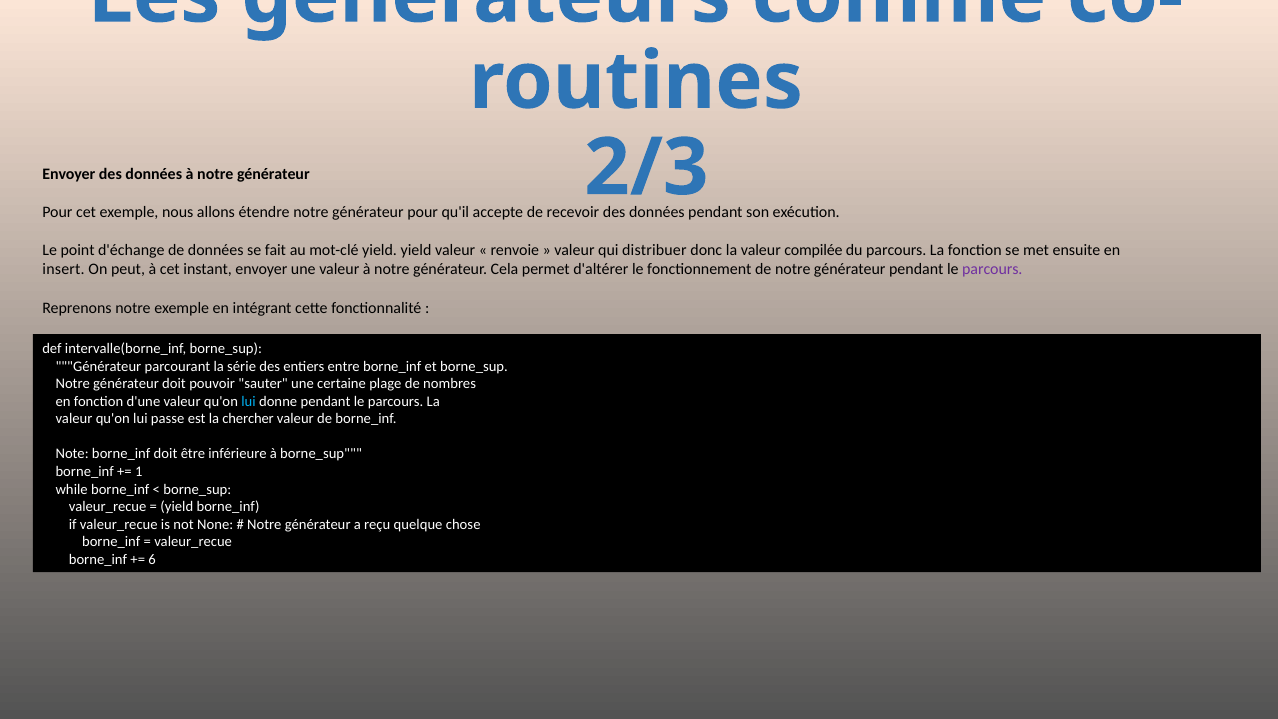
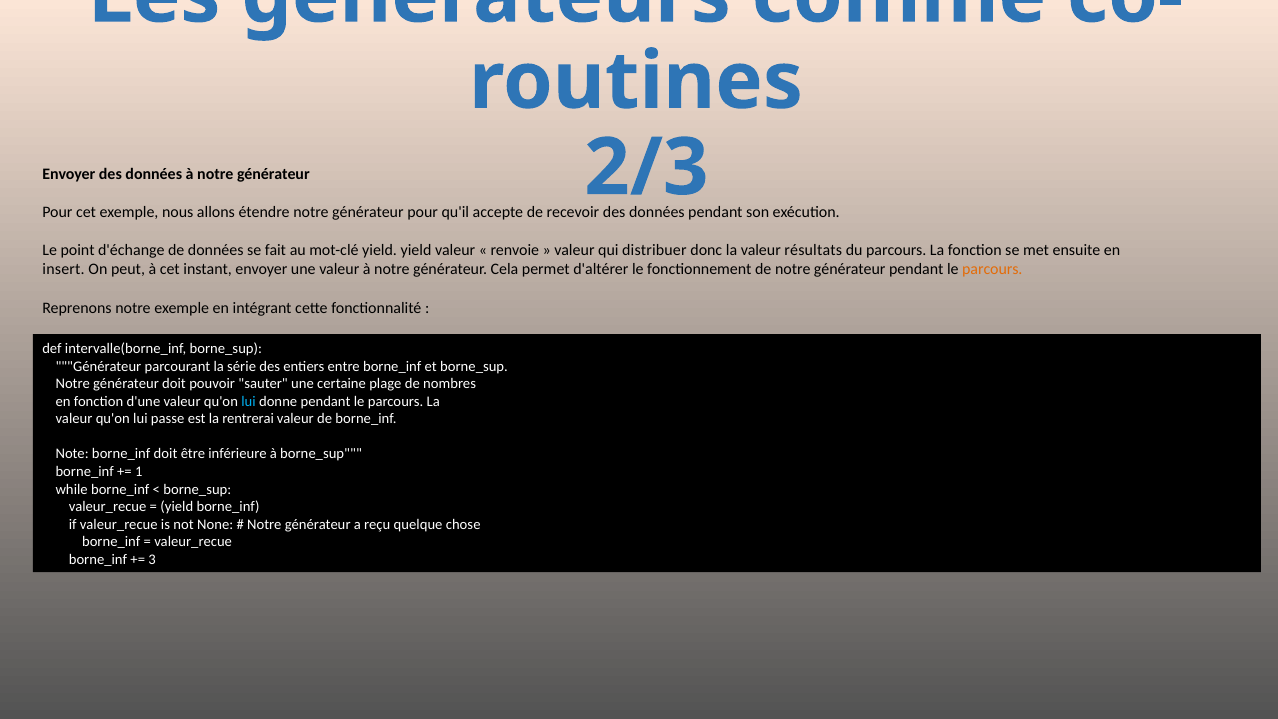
compilée: compilée -> résultats
parcours at (992, 270) colour: purple -> orange
chercher: chercher -> rentrerai
6: 6 -> 3
